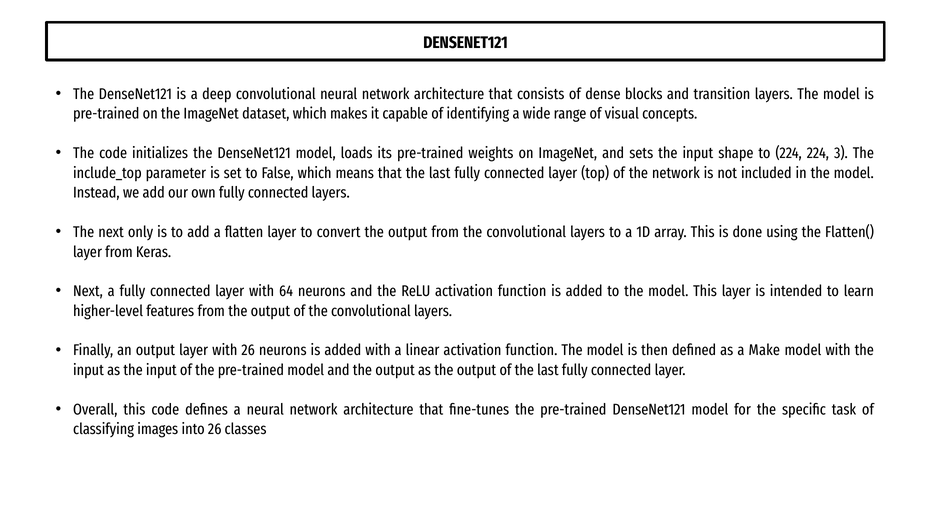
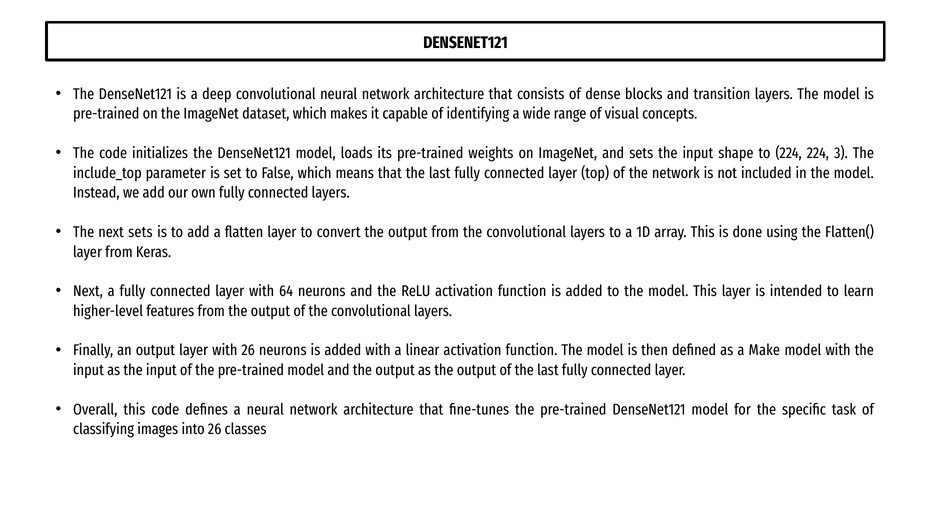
next only: only -> sets
